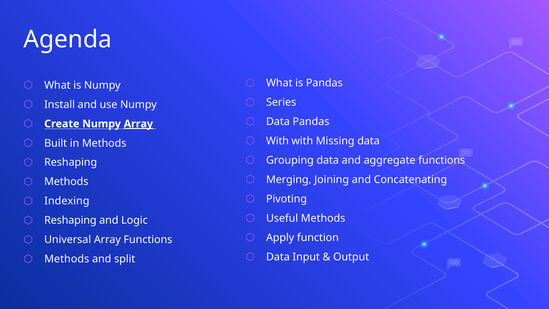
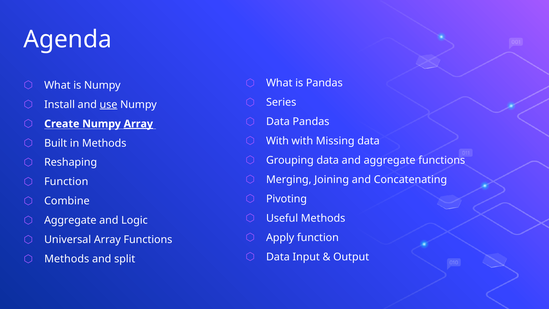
use underline: none -> present
Methods at (66, 182): Methods -> Function
Indexing: Indexing -> Combine
Reshaping at (70, 220): Reshaping -> Aggregate
